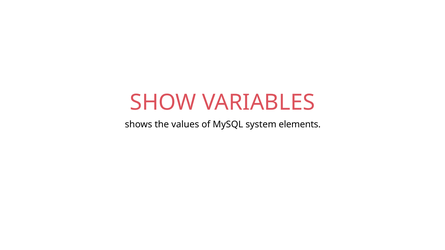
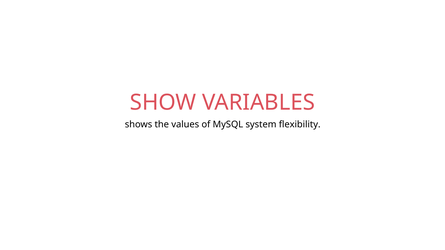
elements: elements -> flexibility
